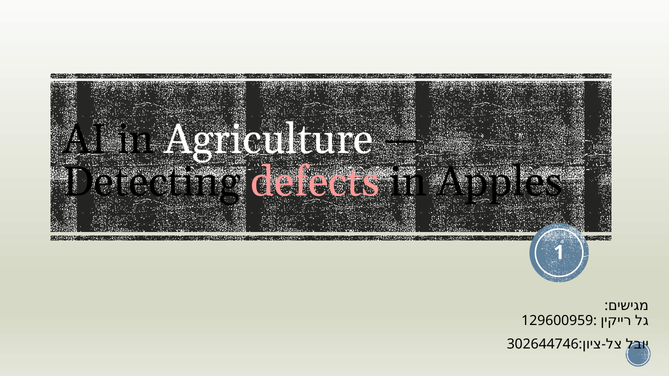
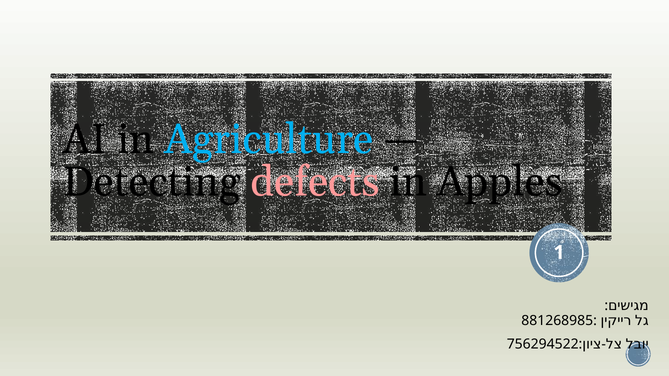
Agriculture colour: white -> light blue
129600959: 129600959 -> 881268985
302644746: 302644746 -> 756294522
